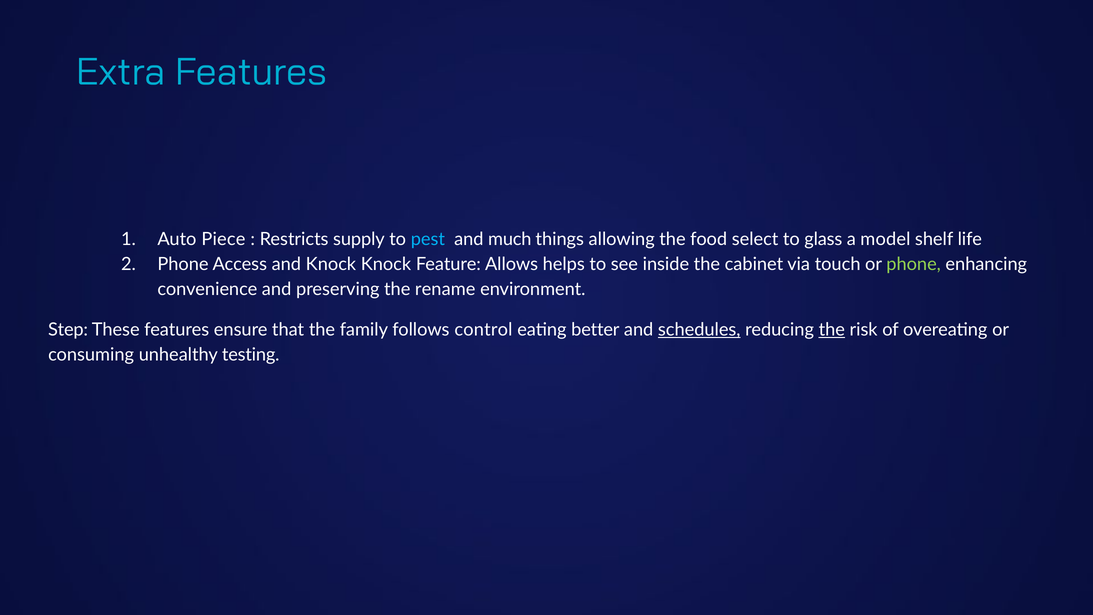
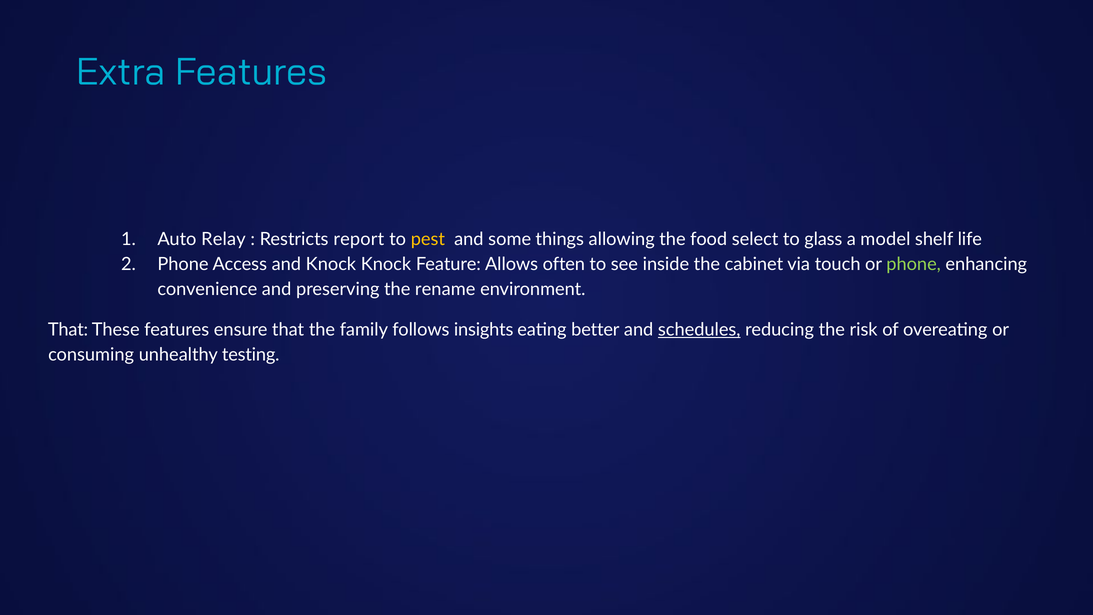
Piece: Piece -> Relay
supply: supply -> report
pest colour: light blue -> yellow
much: much -> some
helps: helps -> often
Step at (68, 330): Step -> That
control: control -> insights
the at (832, 330) underline: present -> none
